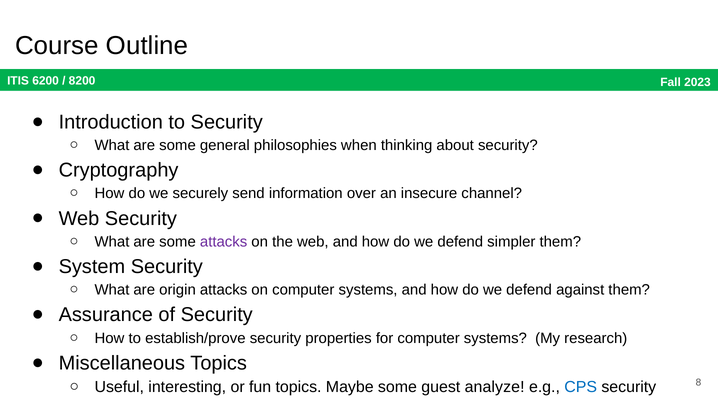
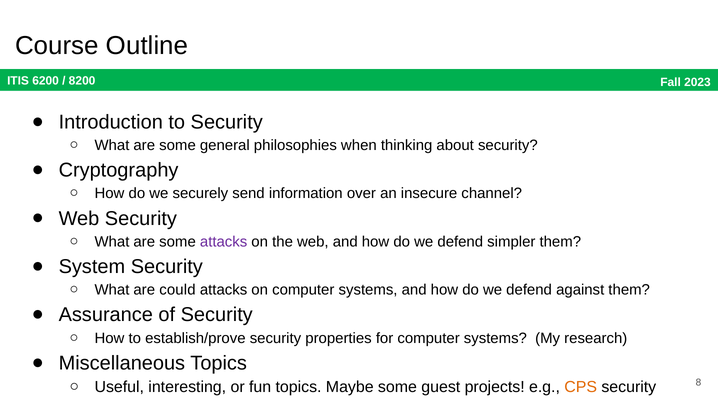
origin: origin -> could
analyze: analyze -> projects
CPS colour: blue -> orange
